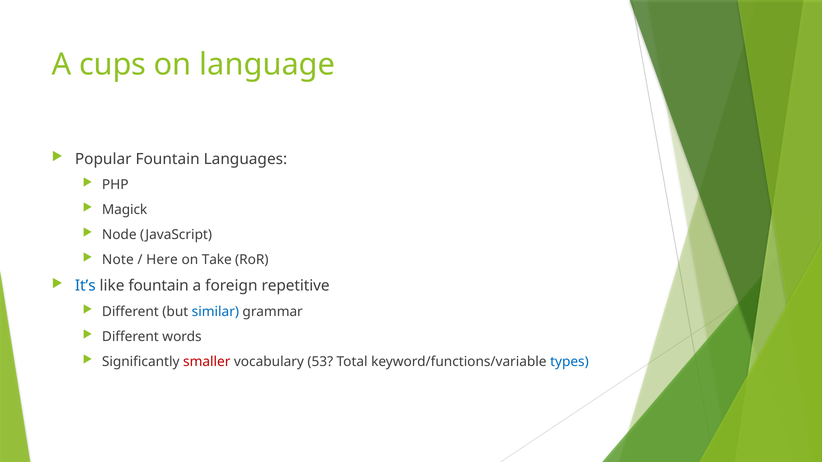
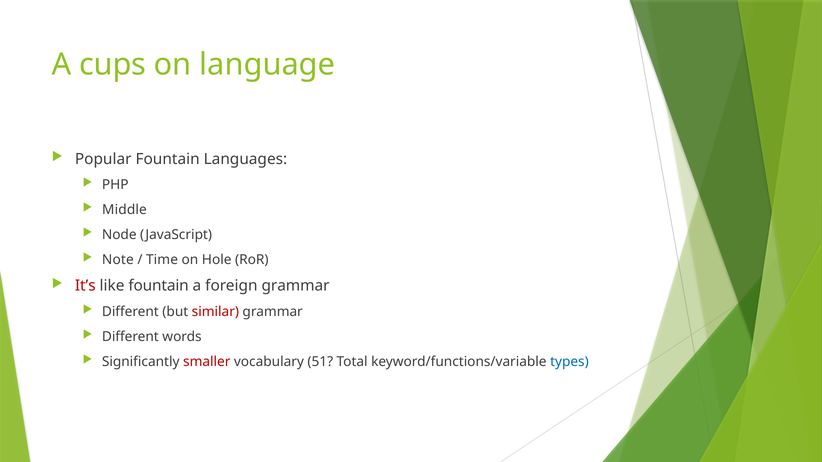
Magick: Magick -> Middle
Here: Here -> Time
Take: Take -> Hole
It’s colour: blue -> red
foreign repetitive: repetitive -> grammar
similar colour: blue -> red
53: 53 -> 51
